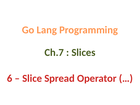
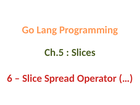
Ch.7: Ch.7 -> Ch.5
